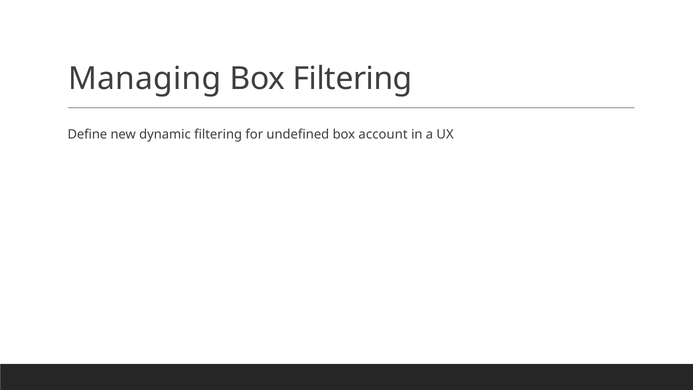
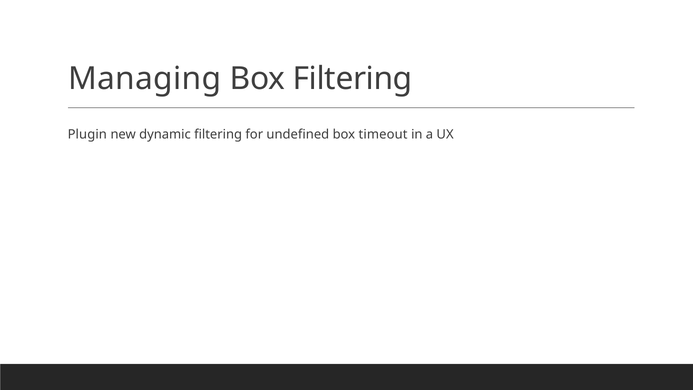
Define: Define -> Plugin
account: account -> timeout
